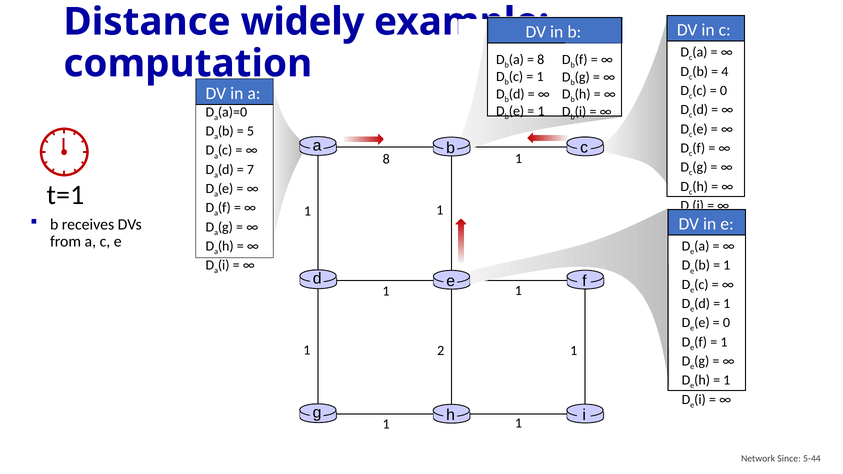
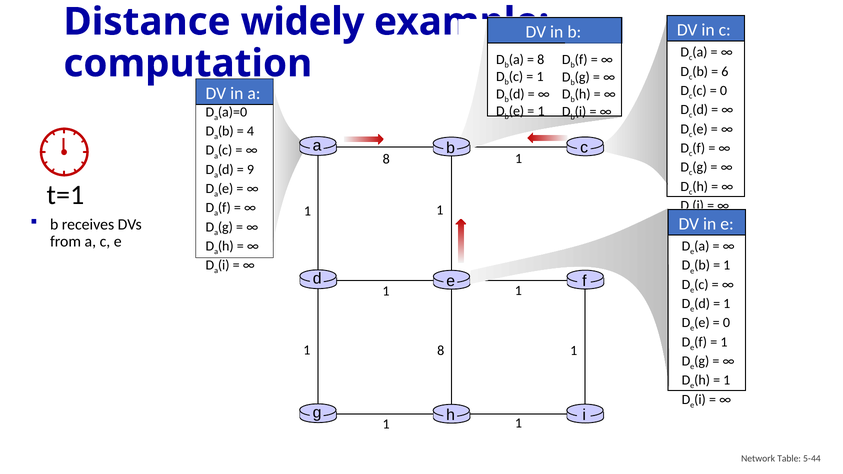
4: 4 -> 6
5: 5 -> 4
7: 7 -> 9
2 at (441, 351): 2 -> 8
Since: Since -> Table
